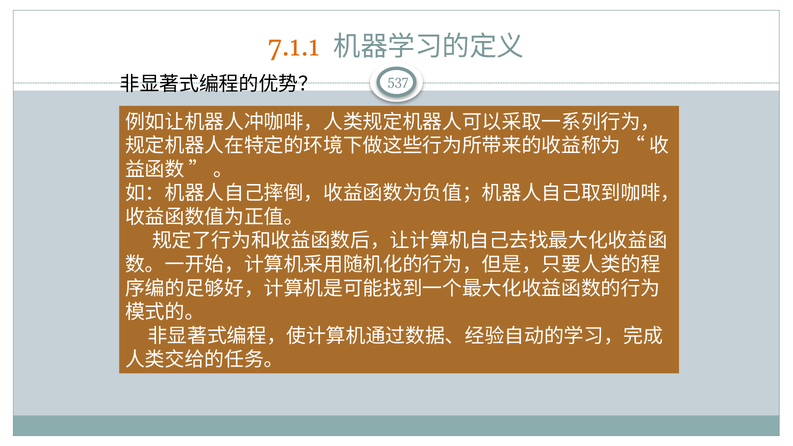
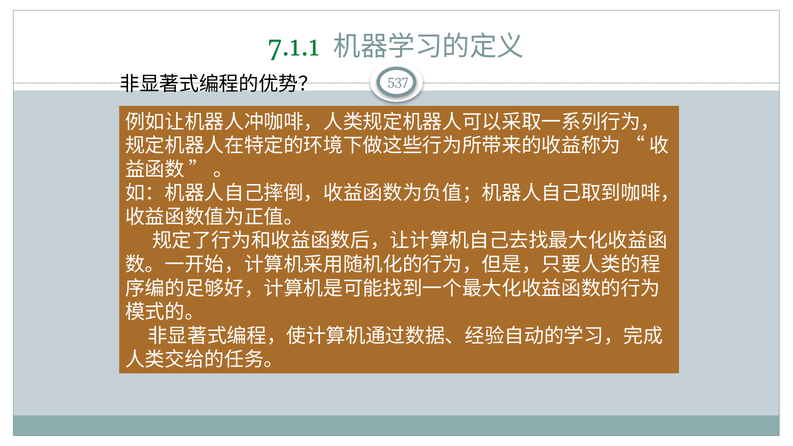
7.1.1 colour: orange -> green
